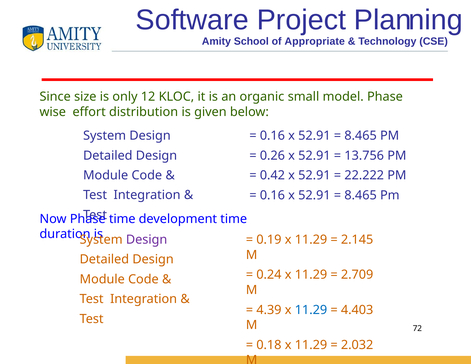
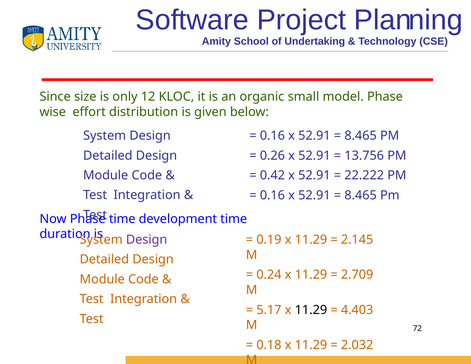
Appropriate: Appropriate -> Undertaking
4.39: 4.39 -> 5.17
11.29 at (311, 310) colour: blue -> black
